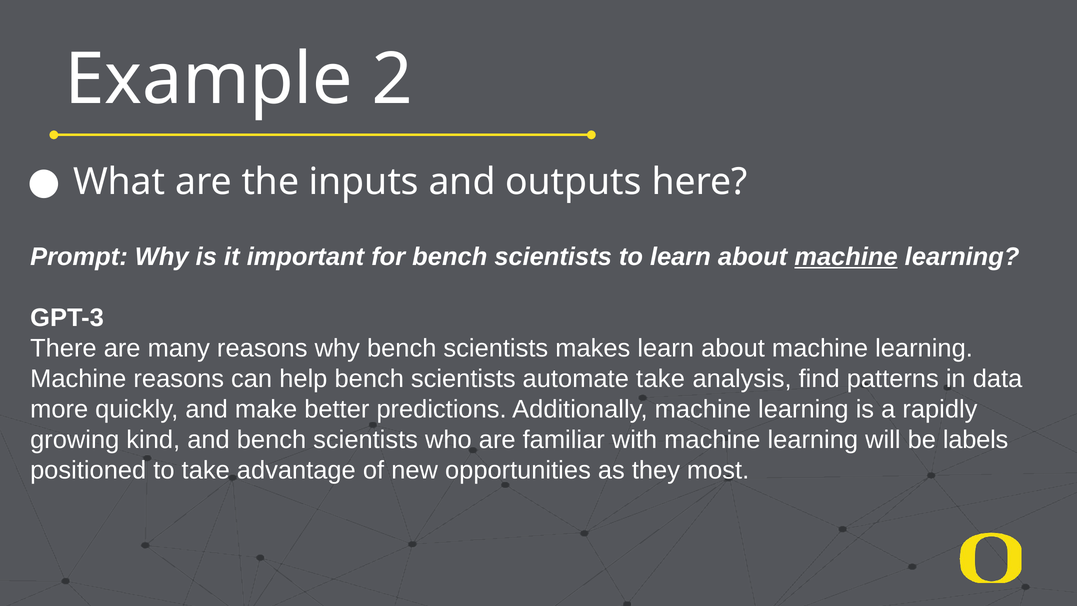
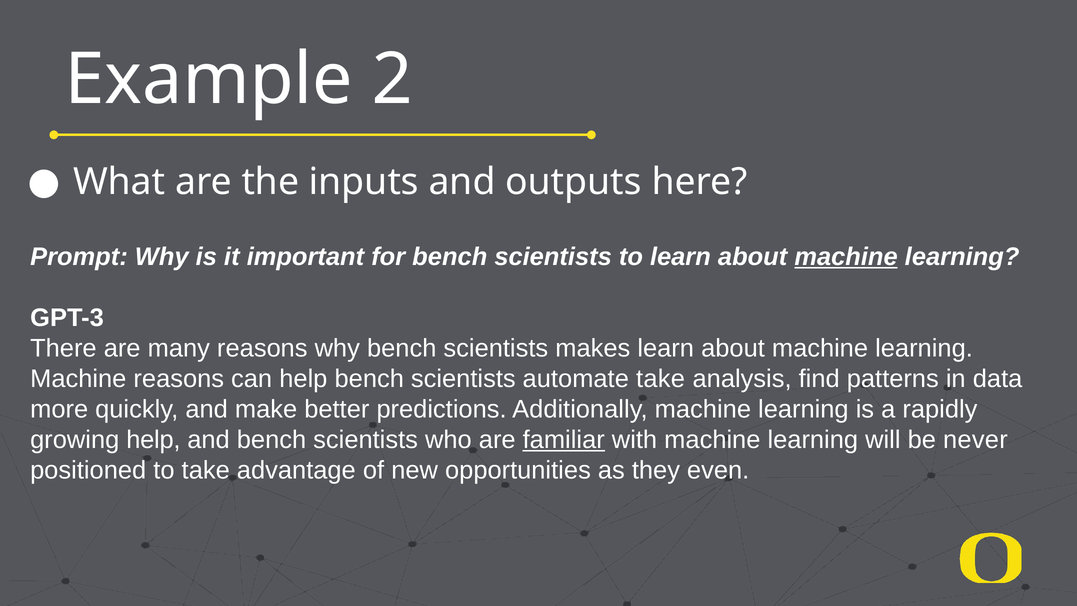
growing kind: kind -> help
familiar underline: none -> present
labels: labels -> never
most: most -> even
